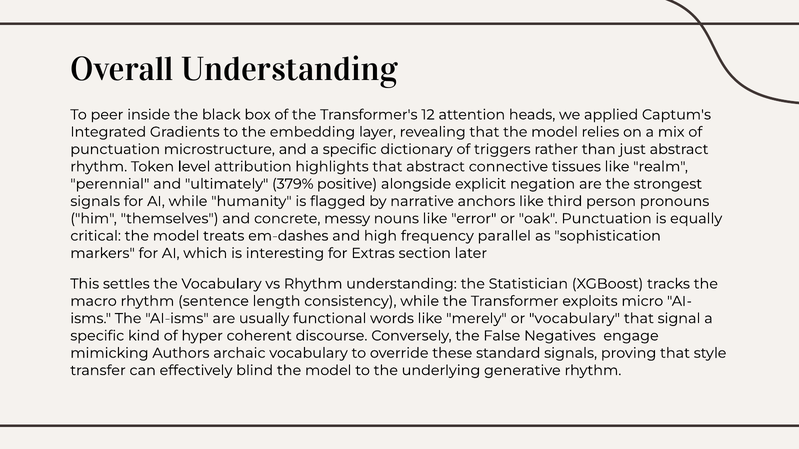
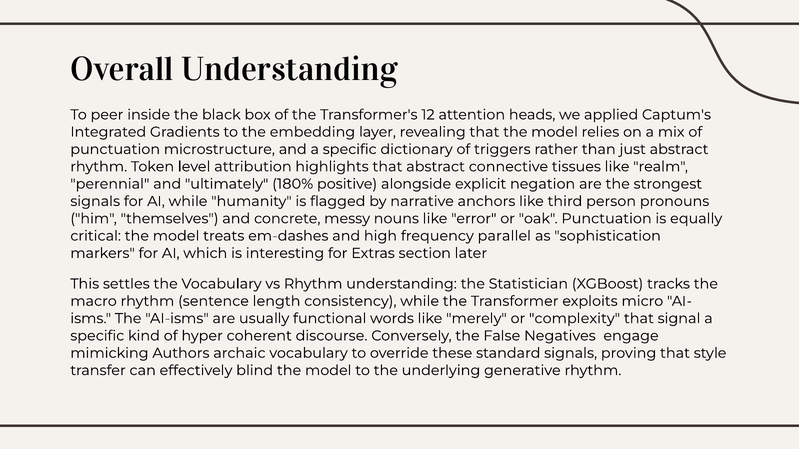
379%: 379% -> 180%
or vocabulary: vocabulary -> complexity
